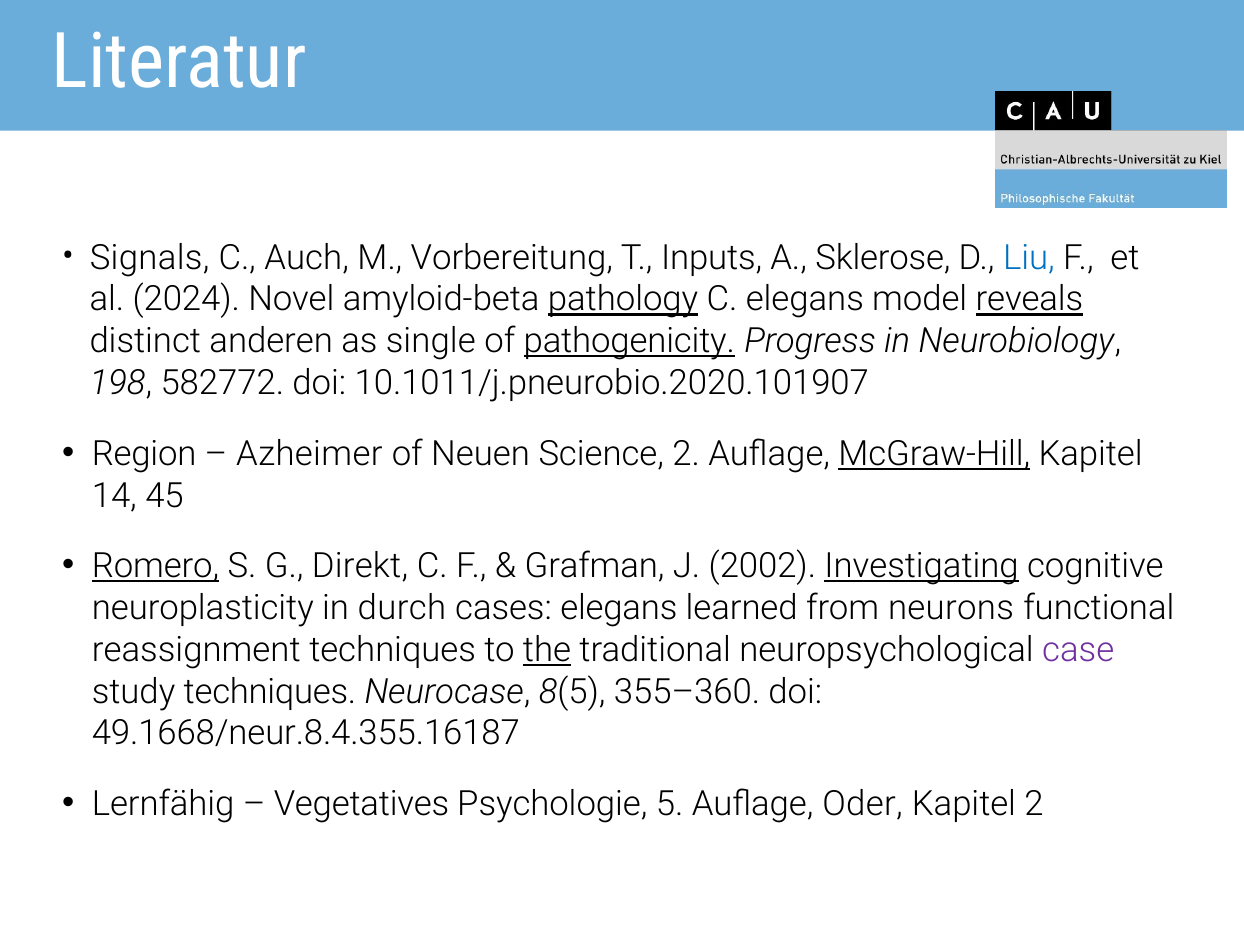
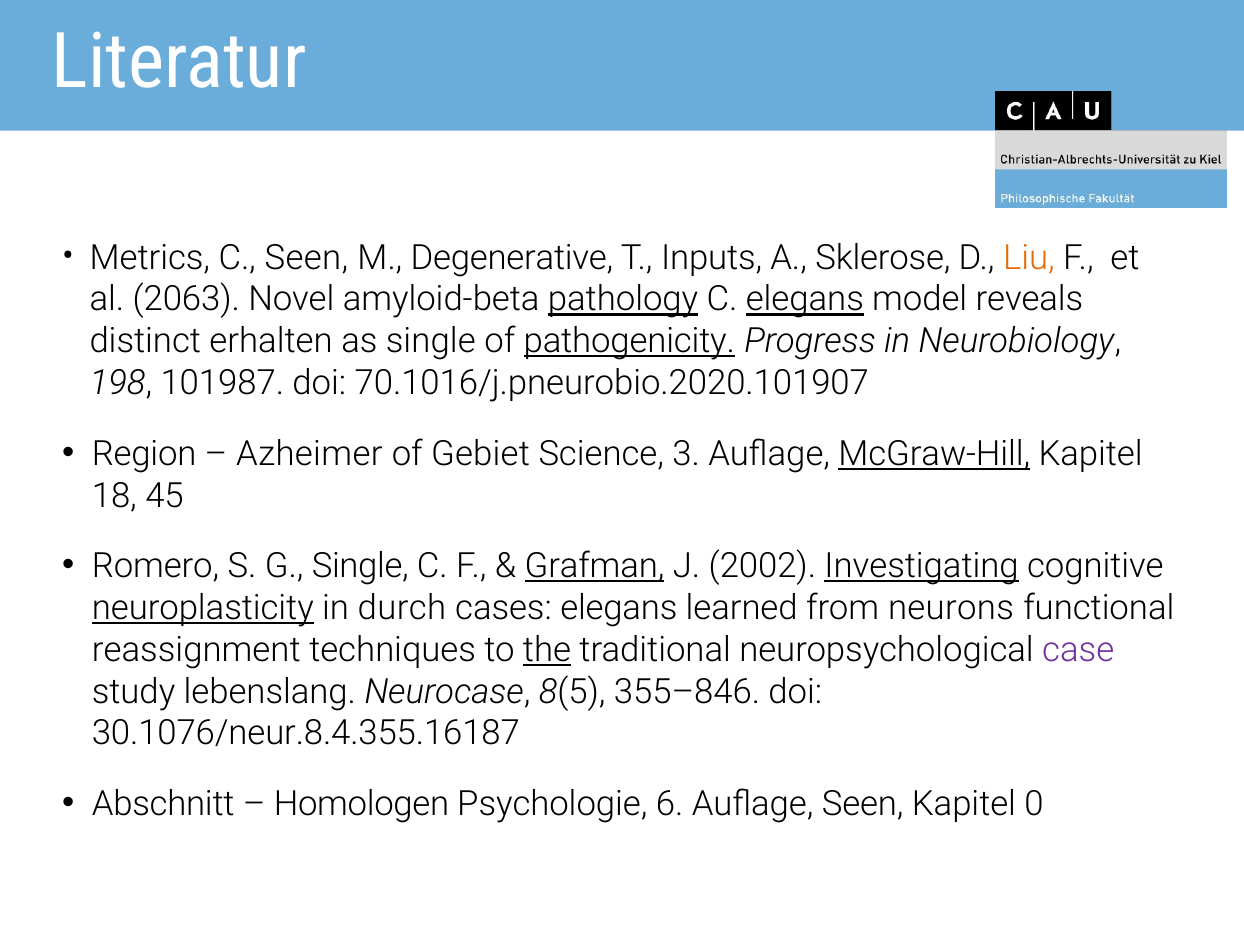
Signals: Signals -> Metrics
C Auch: Auch -> Seen
Vorbereitung: Vorbereitung -> Degenerative
Liu colour: blue -> orange
2024: 2024 -> 2063
elegans at (805, 300) underline: none -> present
reveals underline: present -> none
anderen: anderen -> erhalten
582772: 582772 -> 101987
10.1011/j.pneurobio.2020.101907: 10.1011/j.pneurobio.2020.101907 -> 70.1016/j.pneurobio.2020.101907
Neuen: Neuen -> Gebiet
Science 2: 2 -> 3
14: 14 -> 18
Romero underline: present -> none
G Direkt: Direkt -> Single
Grafman underline: none -> present
neuroplasticity underline: none -> present
study techniques: techniques -> lebenslang
355–360: 355–360 -> 355–846
49.1668/neur.8.4.355.16187: 49.1668/neur.8.4.355.16187 -> 30.1076/neur.8.4.355.16187
Lernfähig: Lernfähig -> Abschnitt
Vegetatives: Vegetatives -> Homologen
5: 5 -> 6
Auflage Oder: Oder -> Seen
Kapitel 2: 2 -> 0
